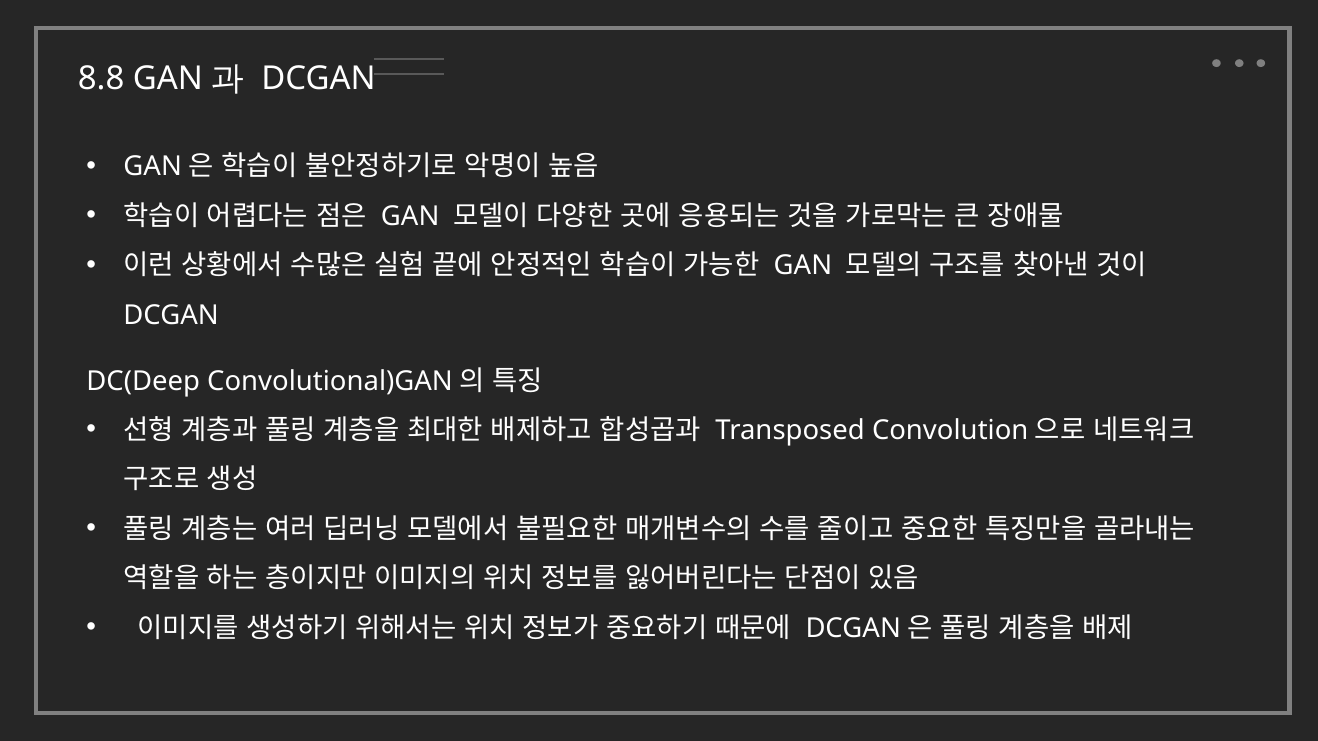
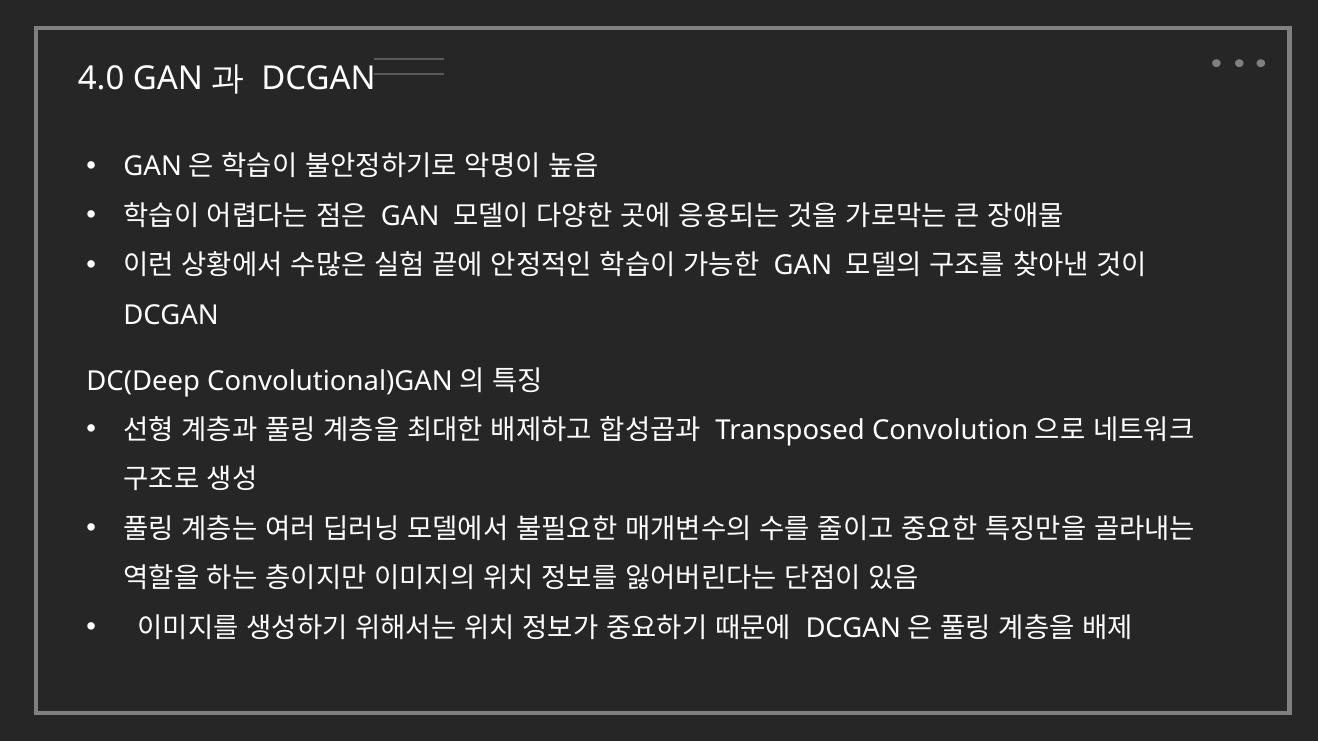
8.8: 8.8 -> 4.0
